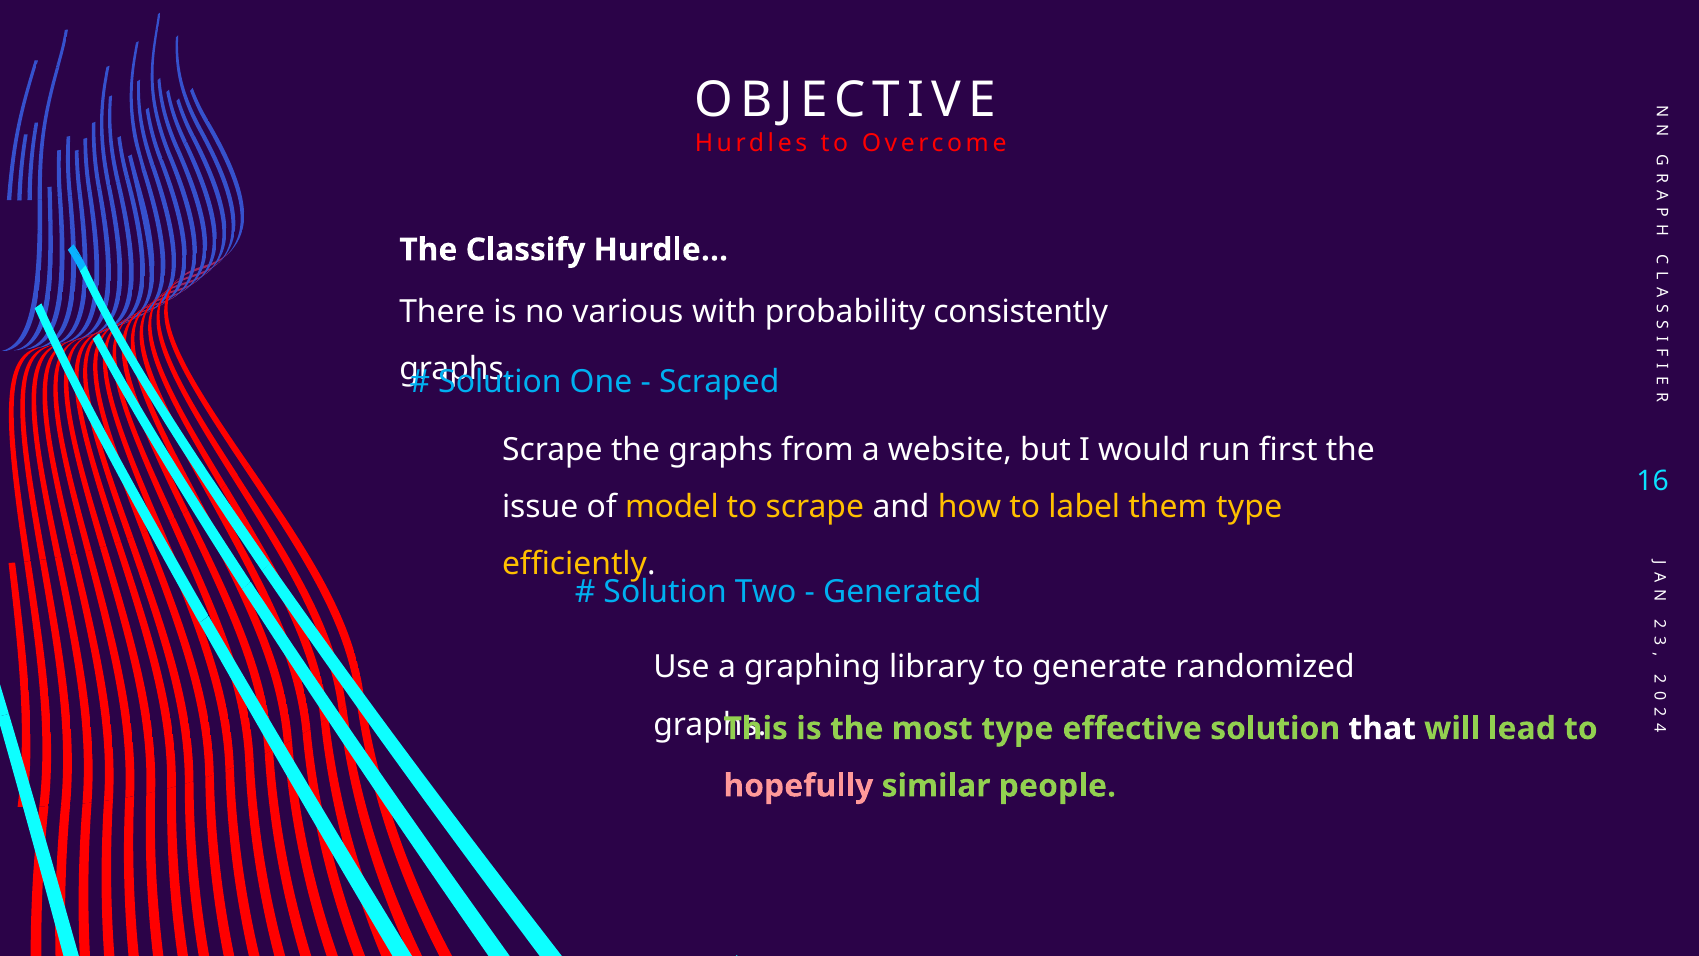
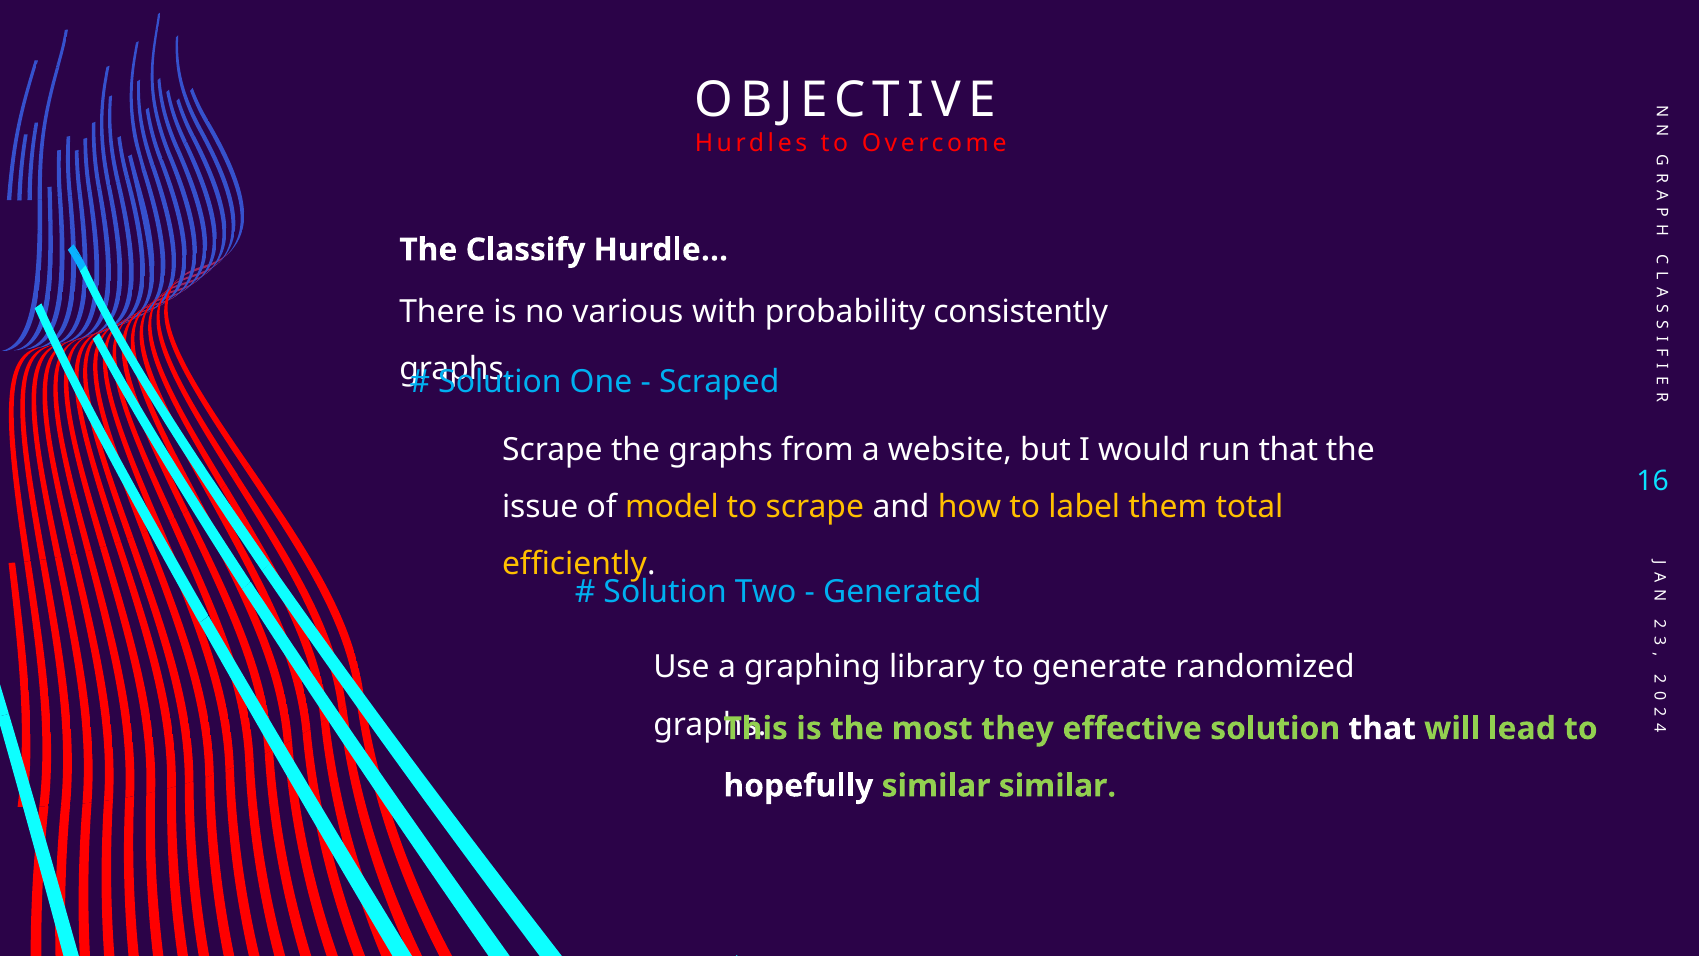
run first: first -> that
them type: type -> total
most type: type -> they
hopefully colour: pink -> white
similar people: people -> similar
